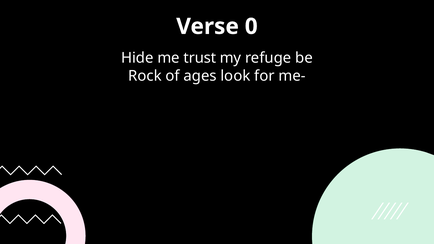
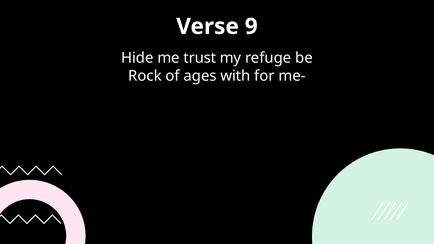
0: 0 -> 9
look: look -> with
